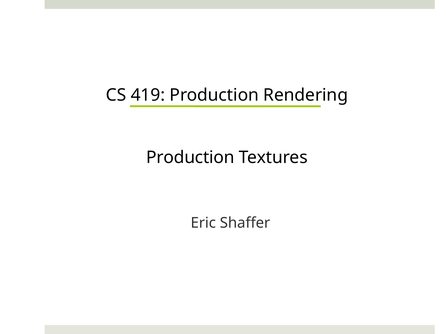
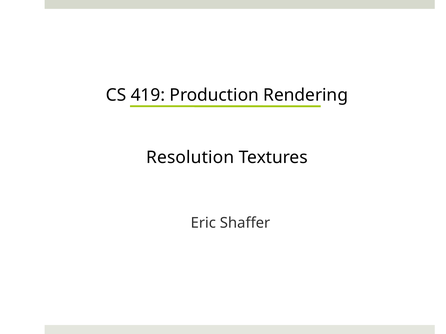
Production at (190, 158): Production -> Resolution
